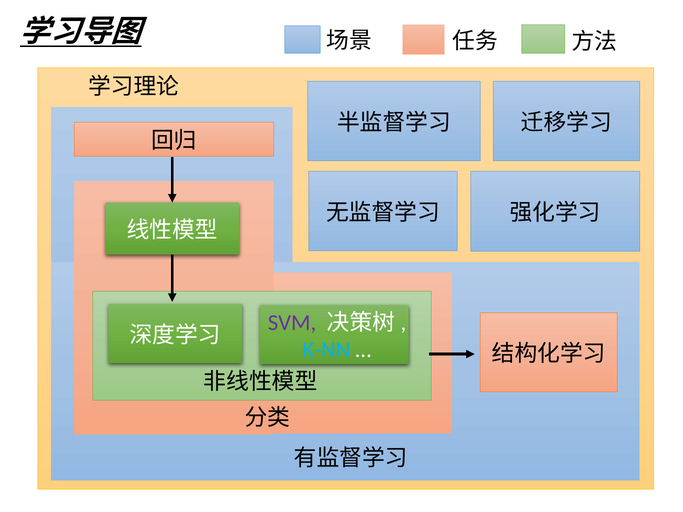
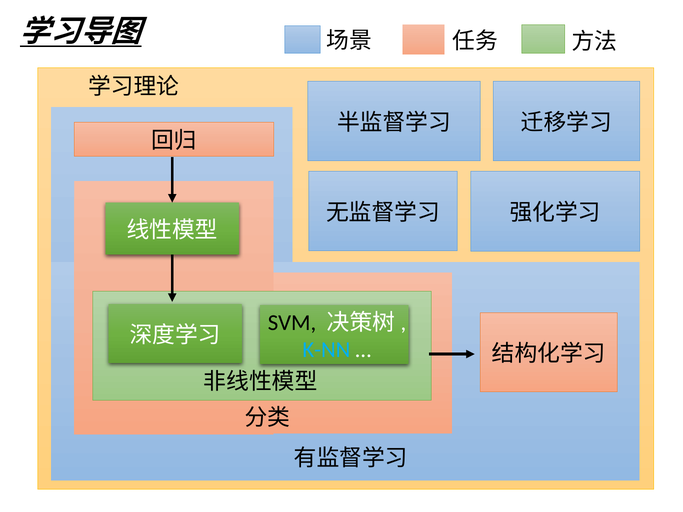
SVM colour: purple -> black
